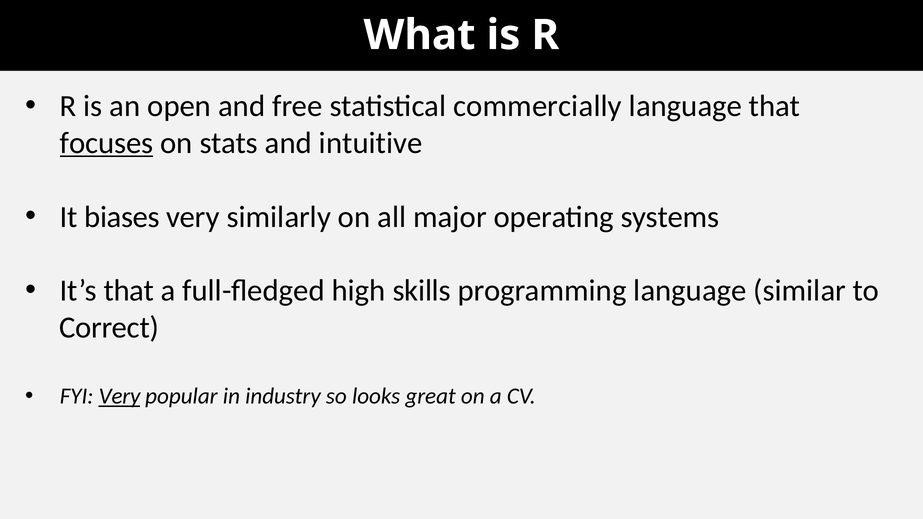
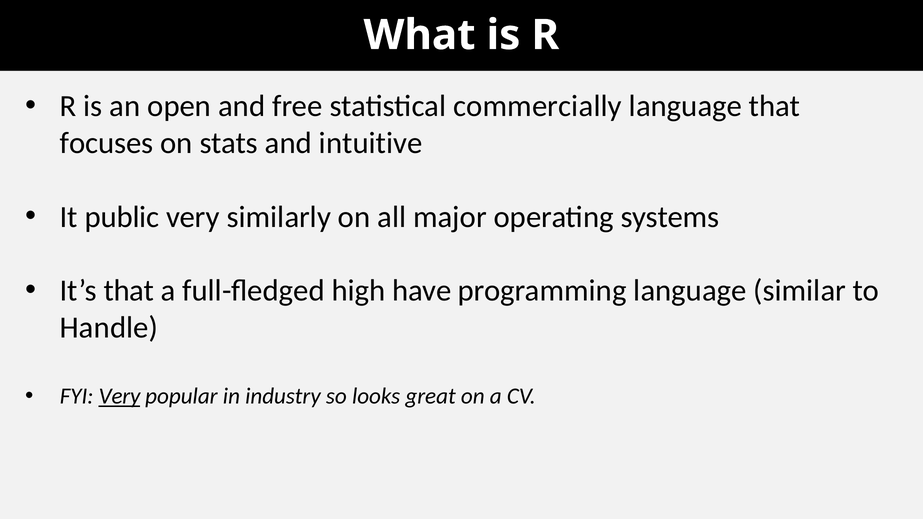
focuses underline: present -> none
biases: biases -> public
skills: skills -> have
Correct: Correct -> Handle
